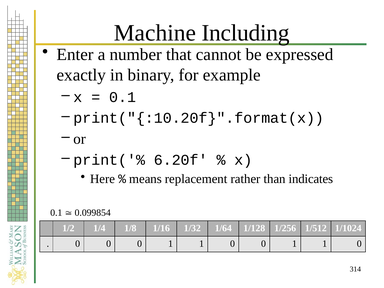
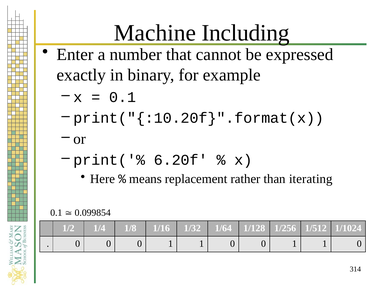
indicates: indicates -> iterating
